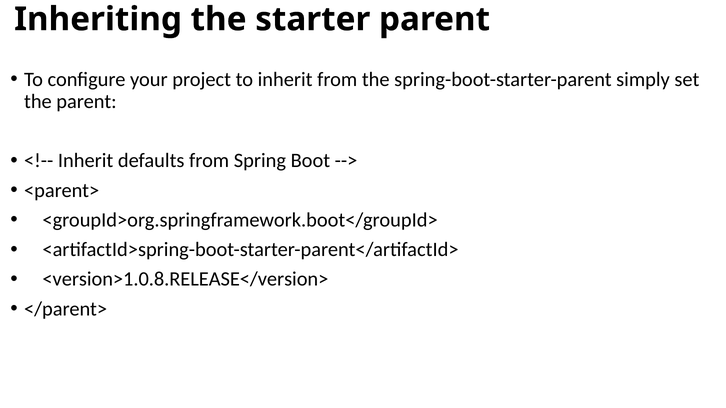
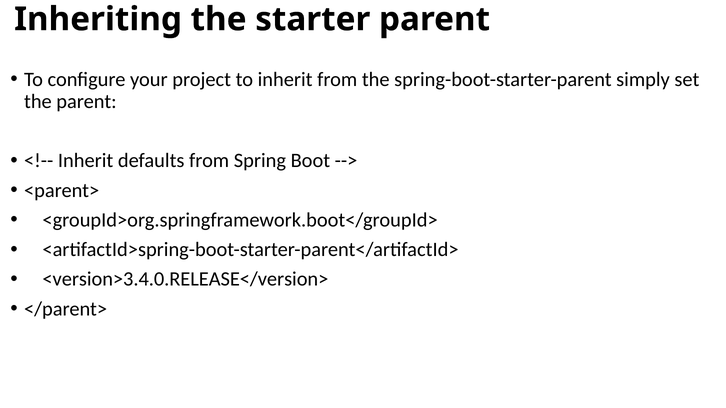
<version>1.0.8.RELEASE</version>: <version>1.0.8.RELEASE</version> -> <version>3.4.0.RELEASE</version>
